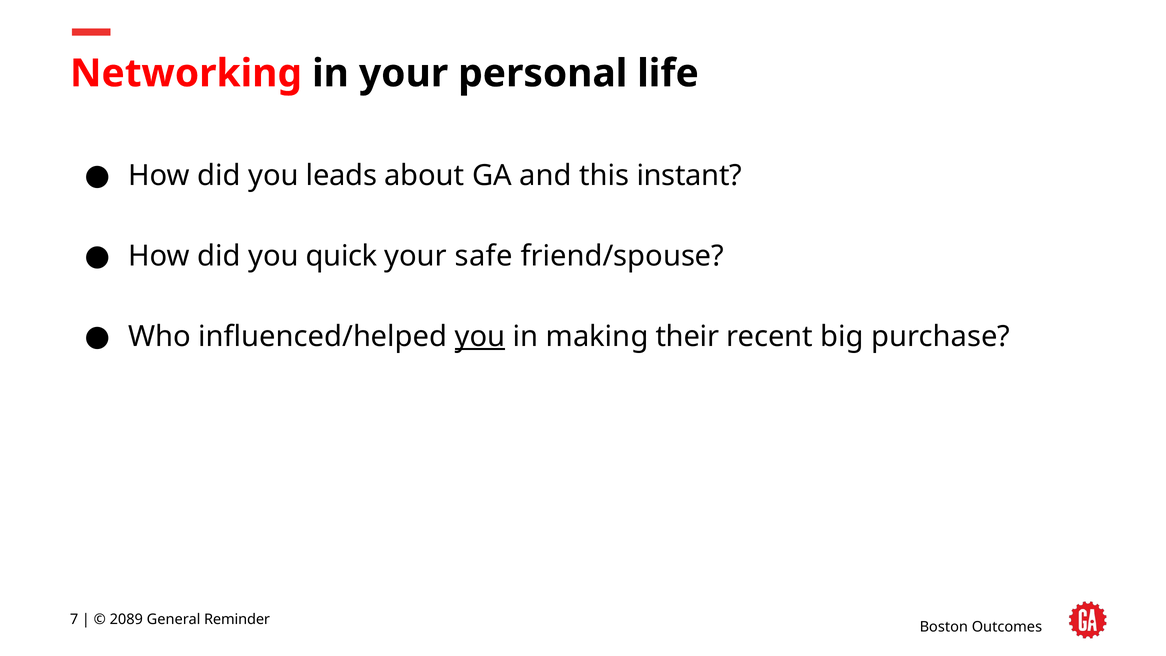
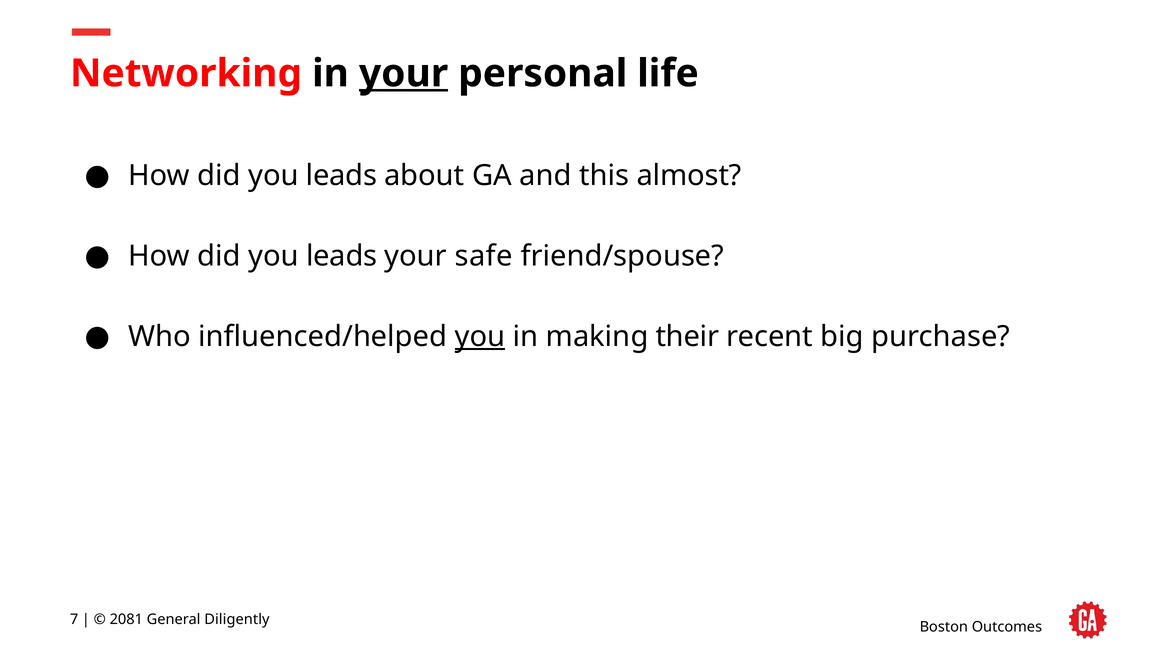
your at (404, 73) underline: none -> present
instant: instant -> almost
quick at (342, 256): quick -> leads
2089: 2089 -> 2081
Reminder: Reminder -> Diligently
